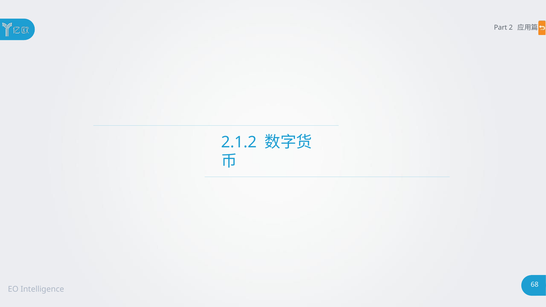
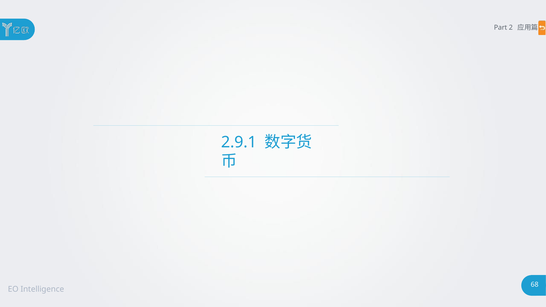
2.1.2: 2.1.2 -> 2.9.1
